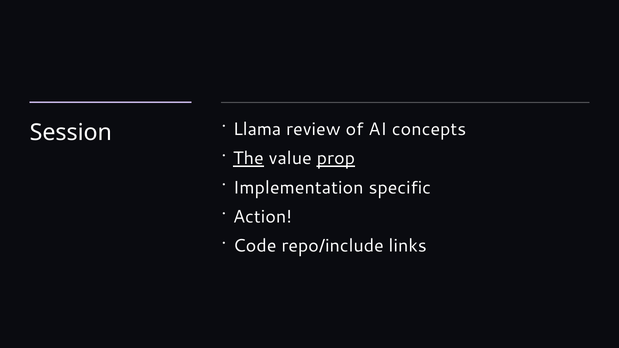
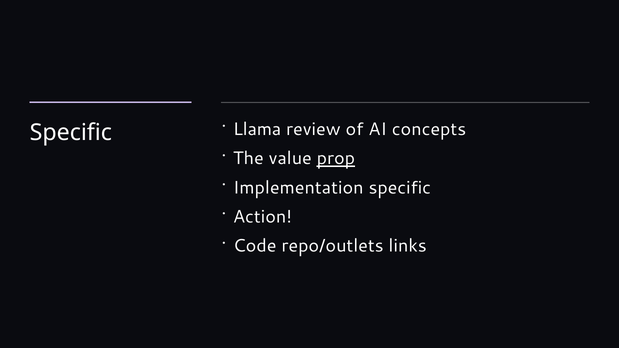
Session at (71, 133): Session -> Specific
The underline: present -> none
repo/include: repo/include -> repo/outlets
